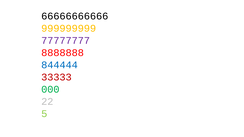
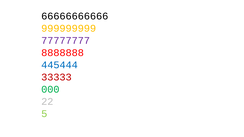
844444: 844444 -> 445444
